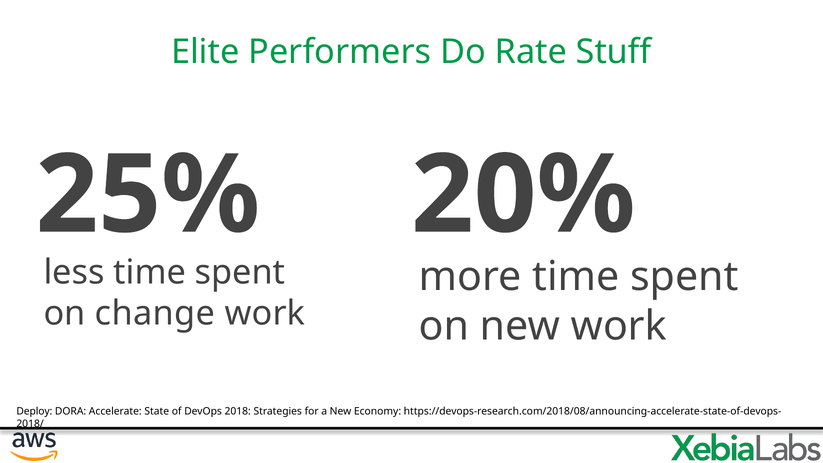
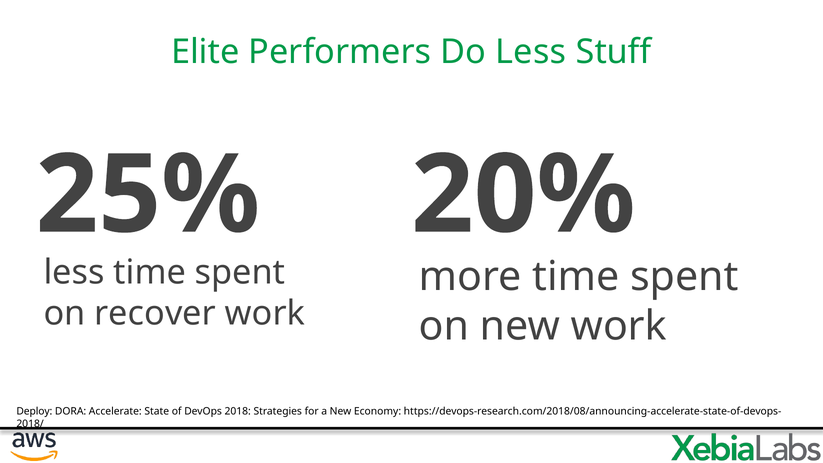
Do Rate: Rate -> Less
change: change -> recover
